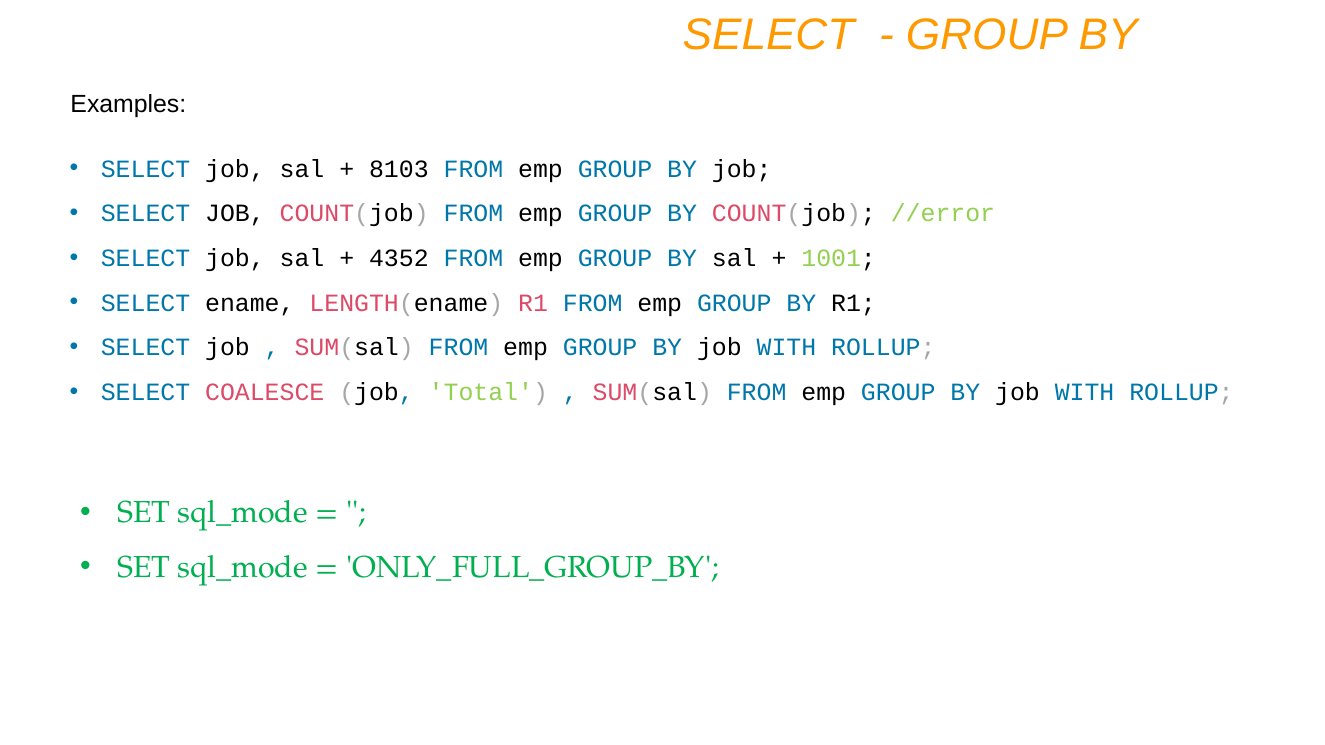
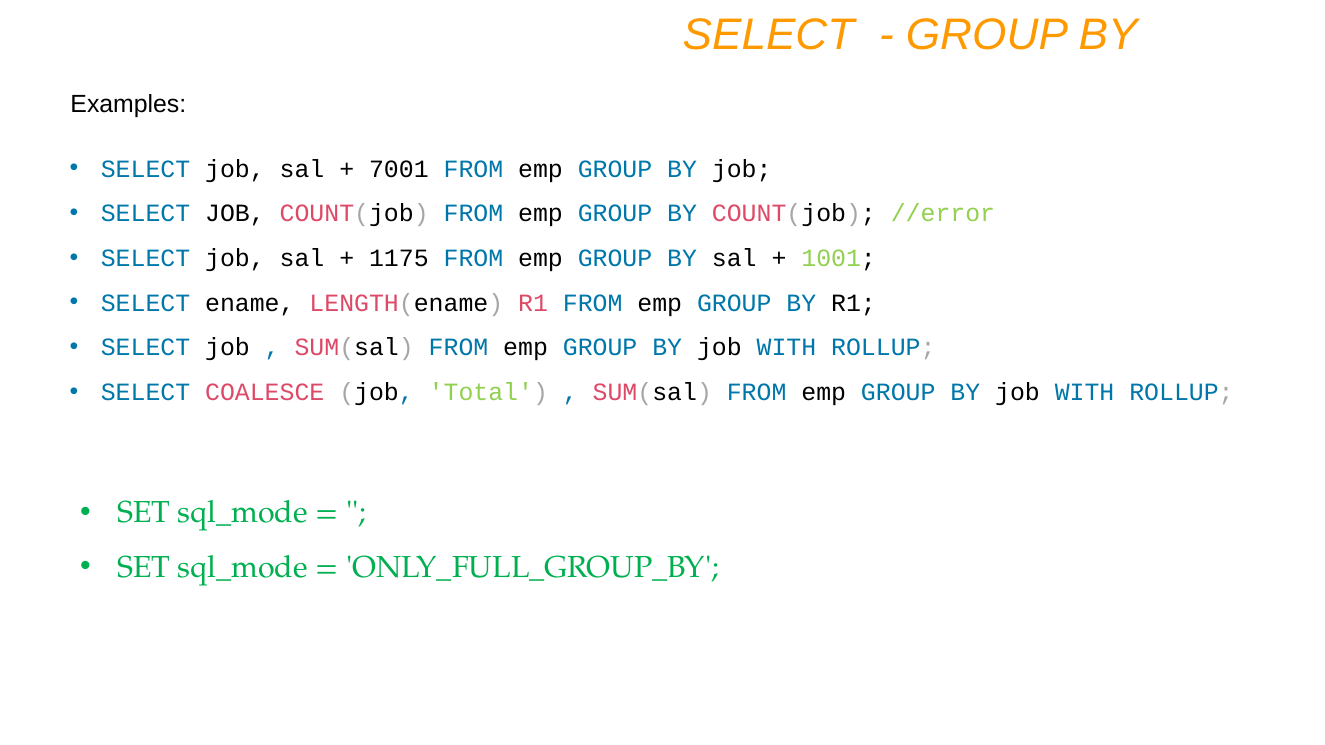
8103: 8103 -> 7001
4352: 4352 -> 1175
